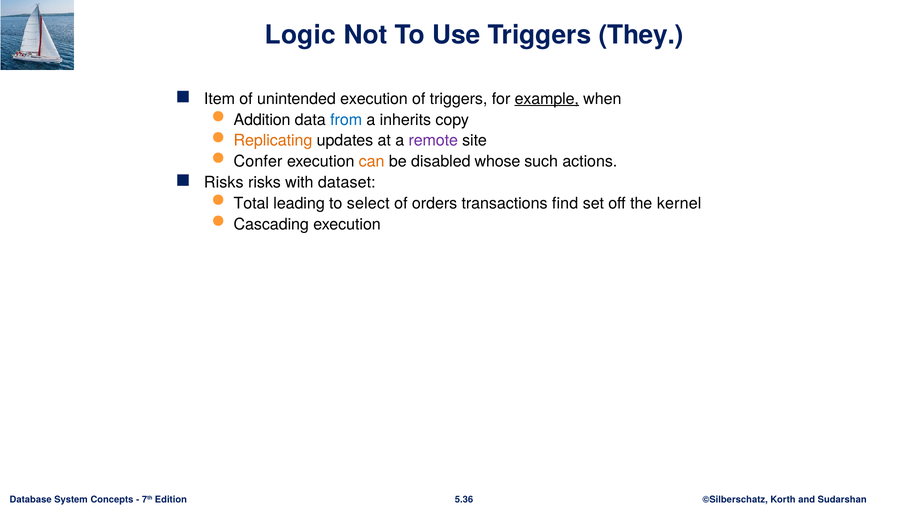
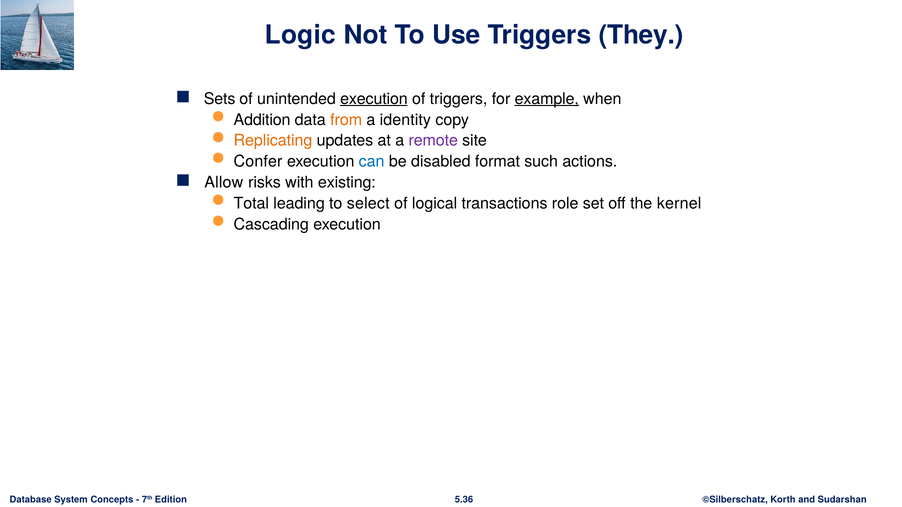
Item: Item -> Sets
execution at (374, 99) underline: none -> present
from colour: blue -> orange
inherits: inherits -> identity
can colour: orange -> blue
whose: whose -> format
Risks at (224, 183): Risks -> Allow
dataset: dataset -> existing
orders: orders -> logical
find: find -> role
